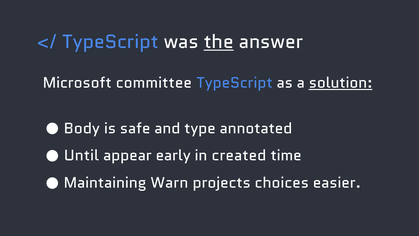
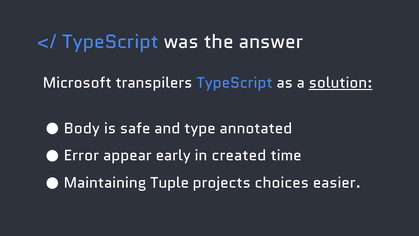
the underline: present -> none
committee: committee -> transpilers
Until: Until -> Error
Warn: Warn -> Tuple
